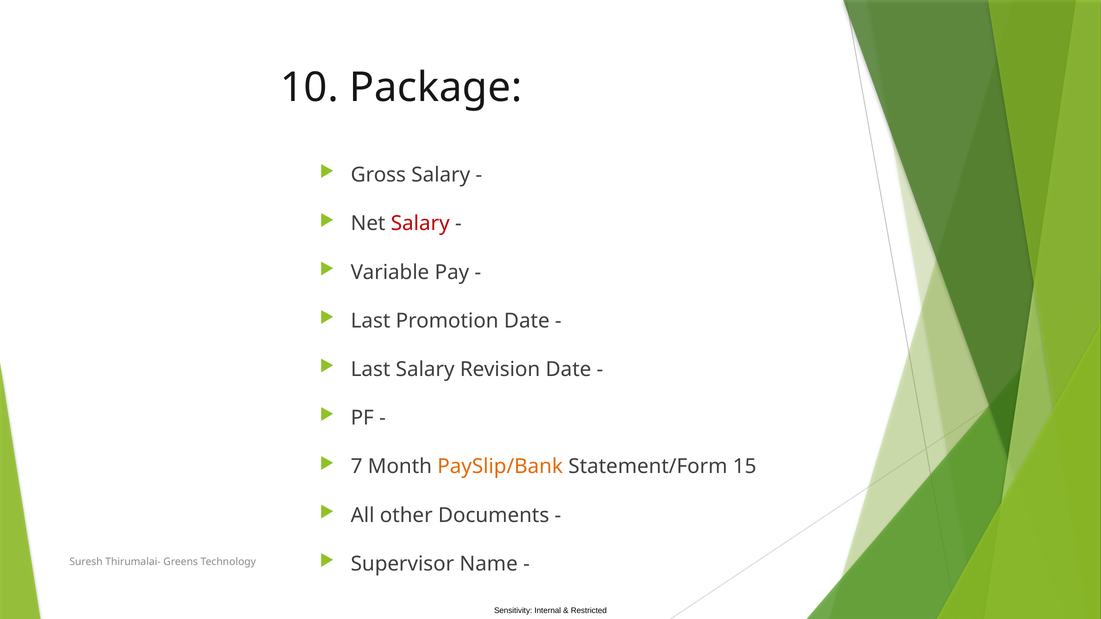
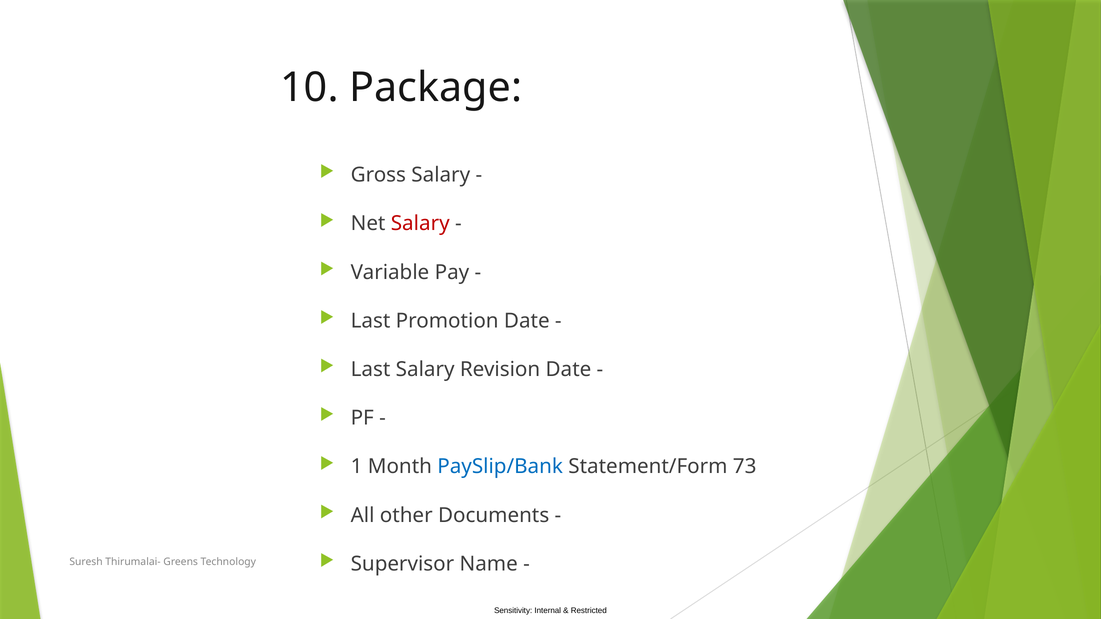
7: 7 -> 1
PaySlip/Bank colour: orange -> blue
15: 15 -> 73
